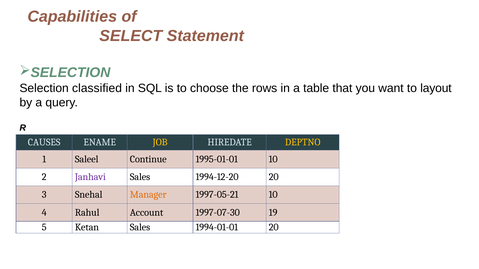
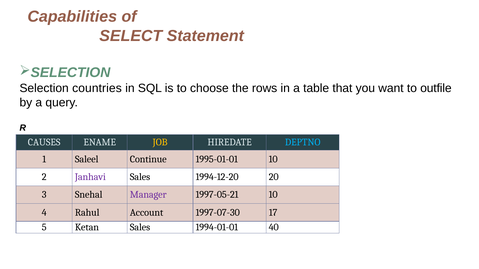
classified: classified -> countries
layout: layout -> outfile
DEPTNO colour: yellow -> light blue
Manager colour: orange -> purple
19: 19 -> 17
1994-01-01 20: 20 -> 40
